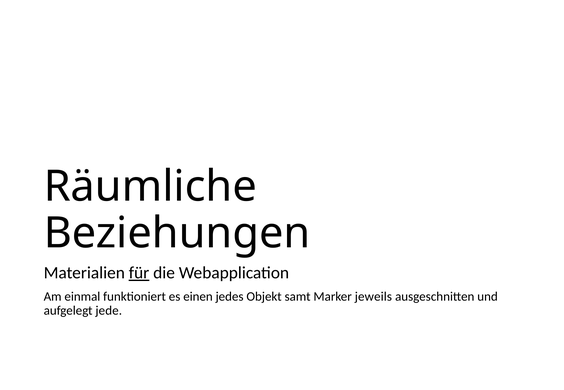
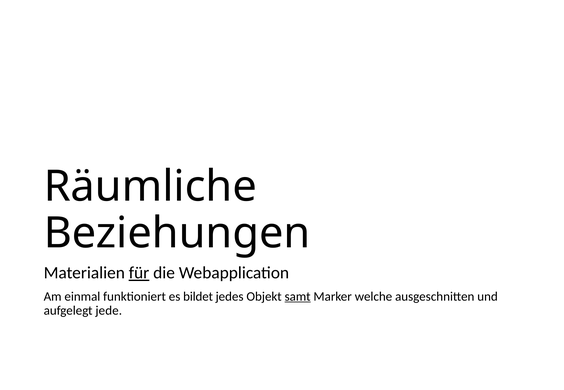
einen: einen -> bildet
samt underline: none -> present
jeweils: jeweils -> welche
